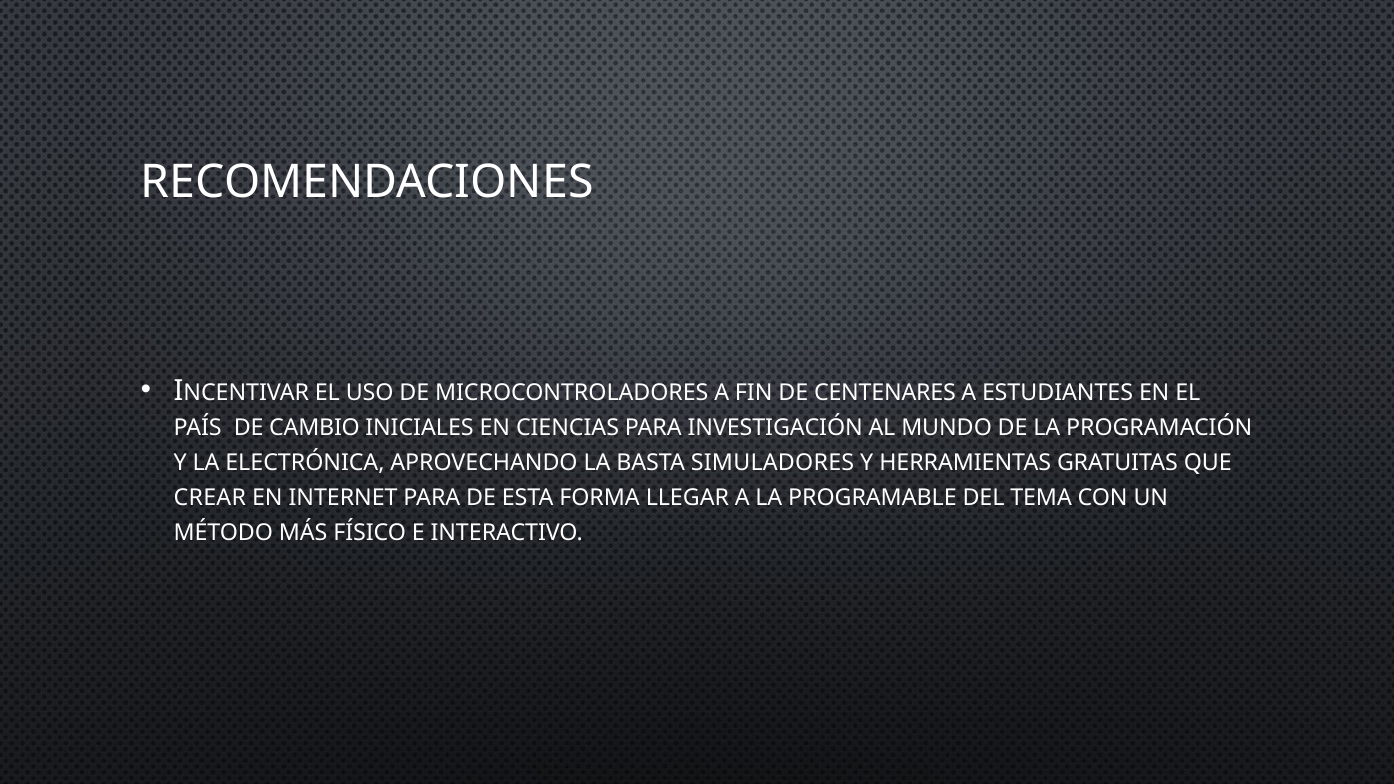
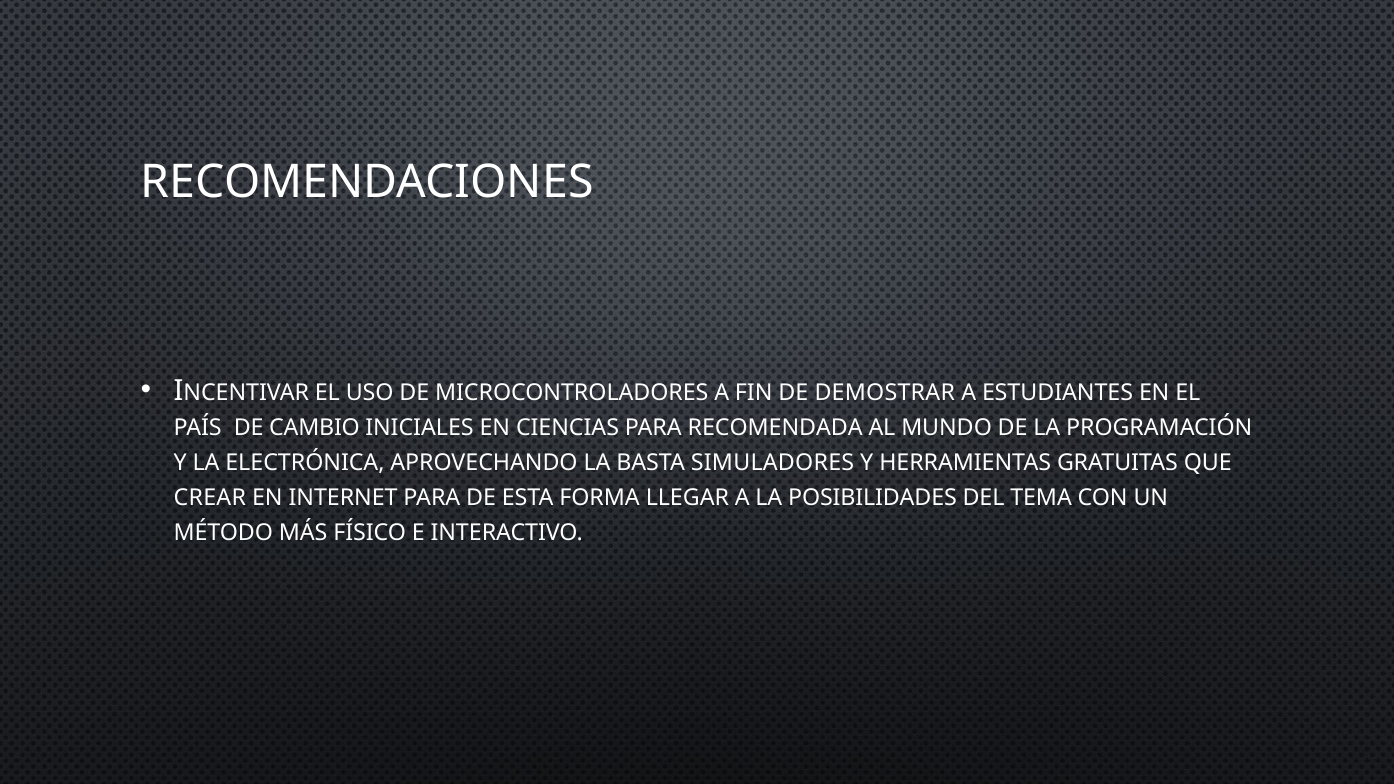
CENTENARES: CENTENARES -> DEMOSTRAR
INVESTIGACIÓN: INVESTIGACIÓN -> RECOMENDADA
PROGRAMABLE: PROGRAMABLE -> POSIBILIDADES
